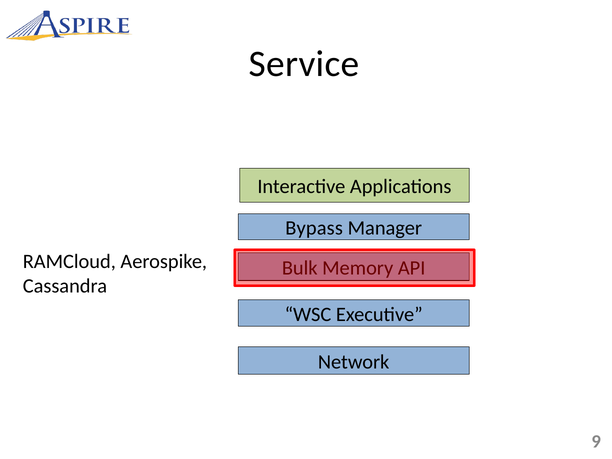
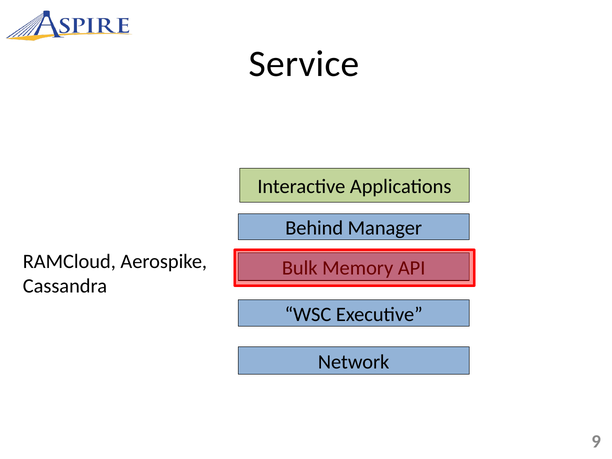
Bypass: Bypass -> Behind
